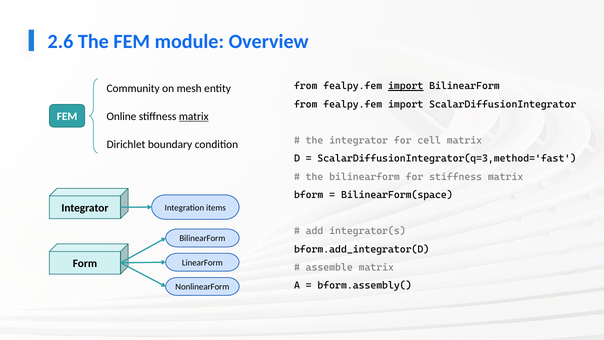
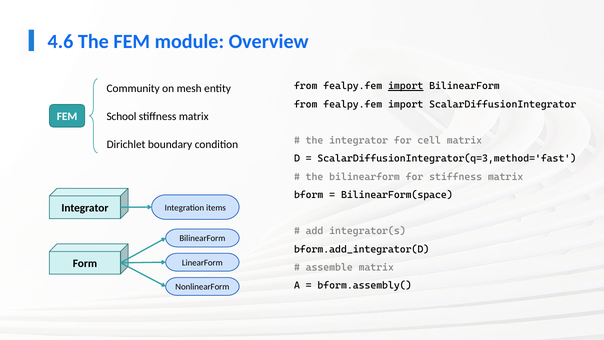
2.6: 2.6 -> 4.6
Online: Online -> School
matrix at (194, 116) underline: present -> none
